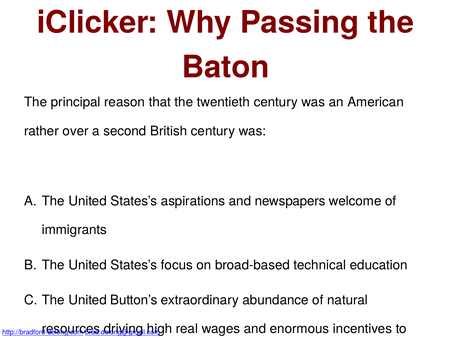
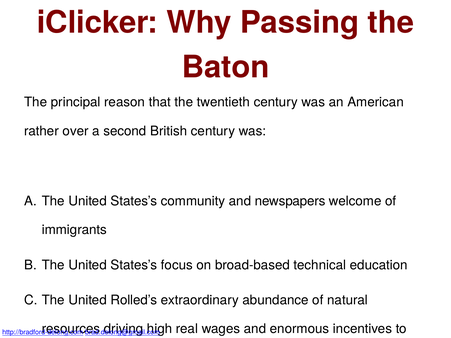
aspirations: aspirations -> community
Button’s: Button’s -> Rolled’s
